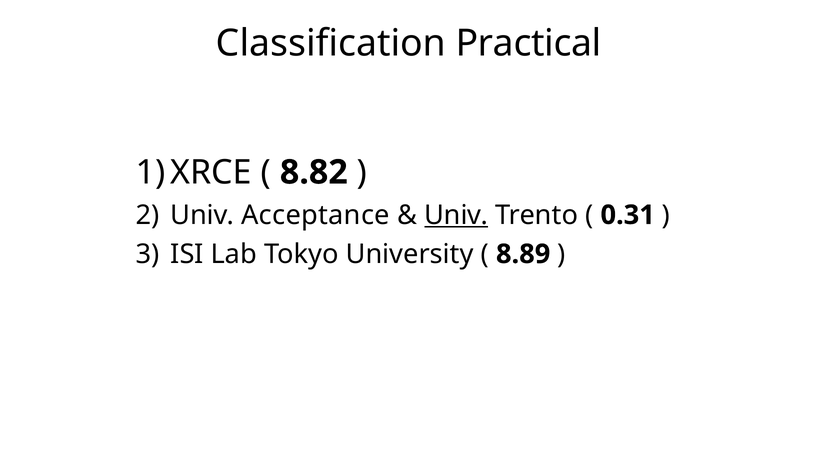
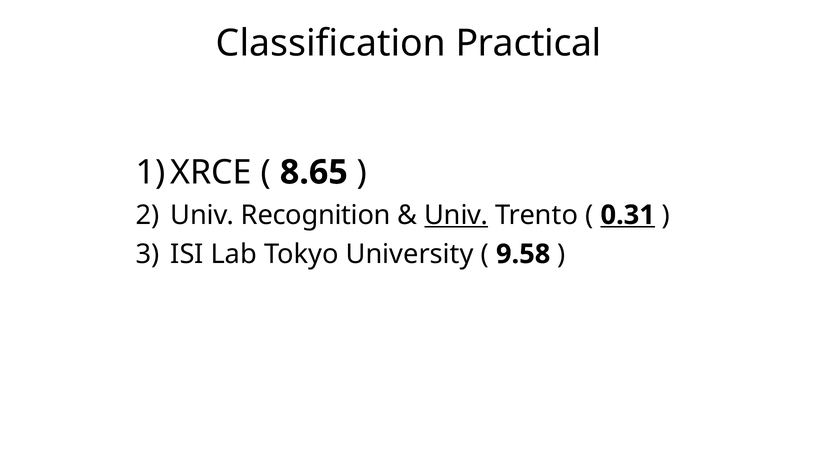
8.82: 8.82 -> 8.65
Acceptance: Acceptance -> Recognition
0.31 underline: none -> present
8.89: 8.89 -> 9.58
